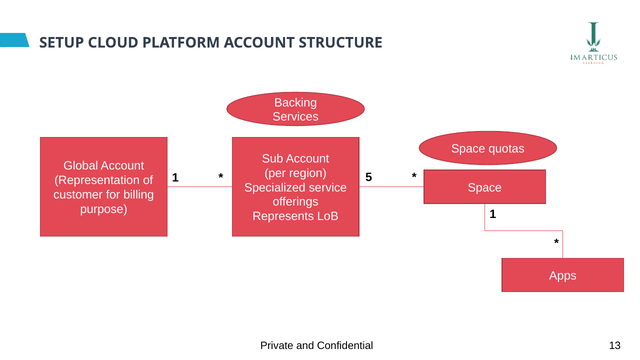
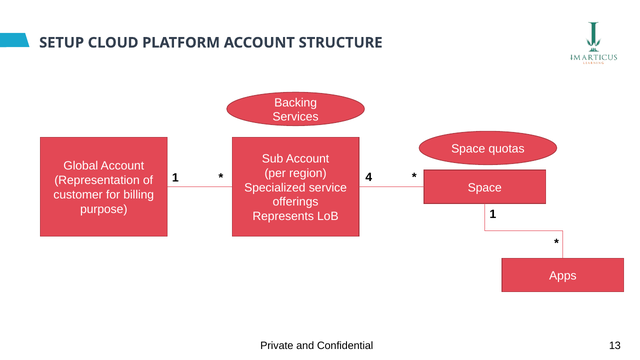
5: 5 -> 4
